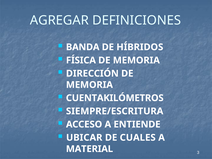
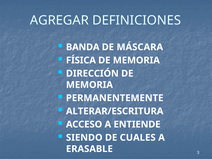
HÍBRIDOS: HÍBRIDOS -> MÁSCARA
CUENTAKILÓMETROS: CUENTAKILÓMETROS -> PERMANENTEMENTE
SIEMPRE/ESCRITURA: SIEMPRE/ESCRITURA -> ALTERAR/ESCRITURA
UBICAR: UBICAR -> SIENDO
MATERIAL: MATERIAL -> ERASABLE
